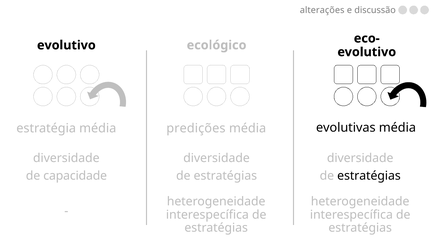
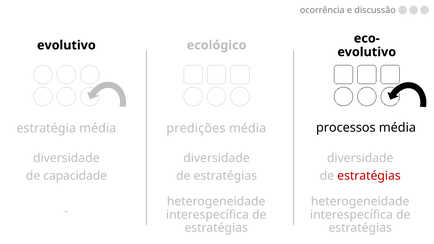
alterações: alterações -> ocorrência
evolutivas: evolutivas -> processos
estratégias at (369, 176) colour: black -> red
